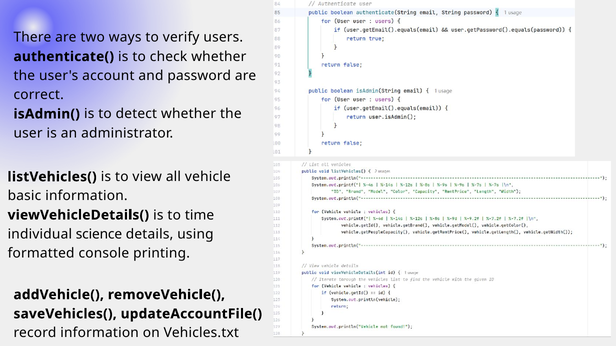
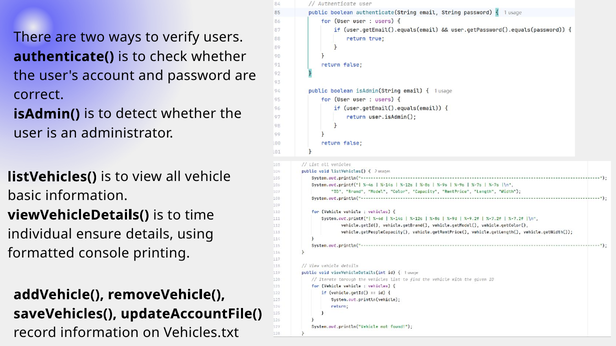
science: science -> ensure
